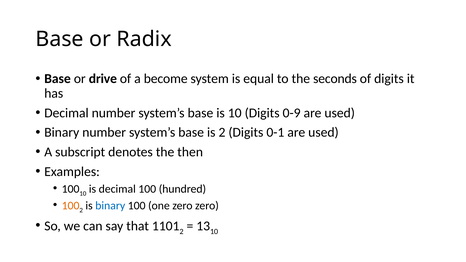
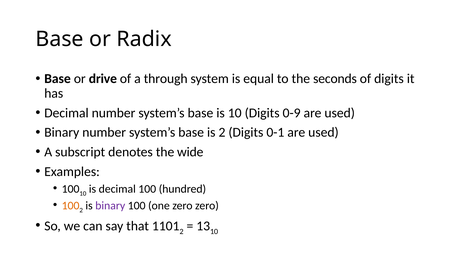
become: become -> through
then: then -> wide
binary at (110, 206) colour: blue -> purple
